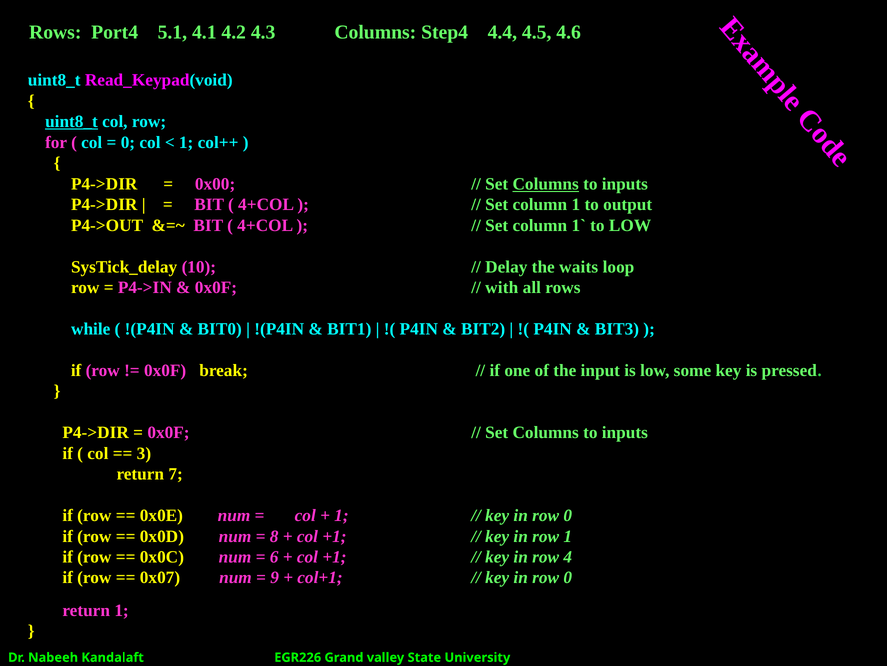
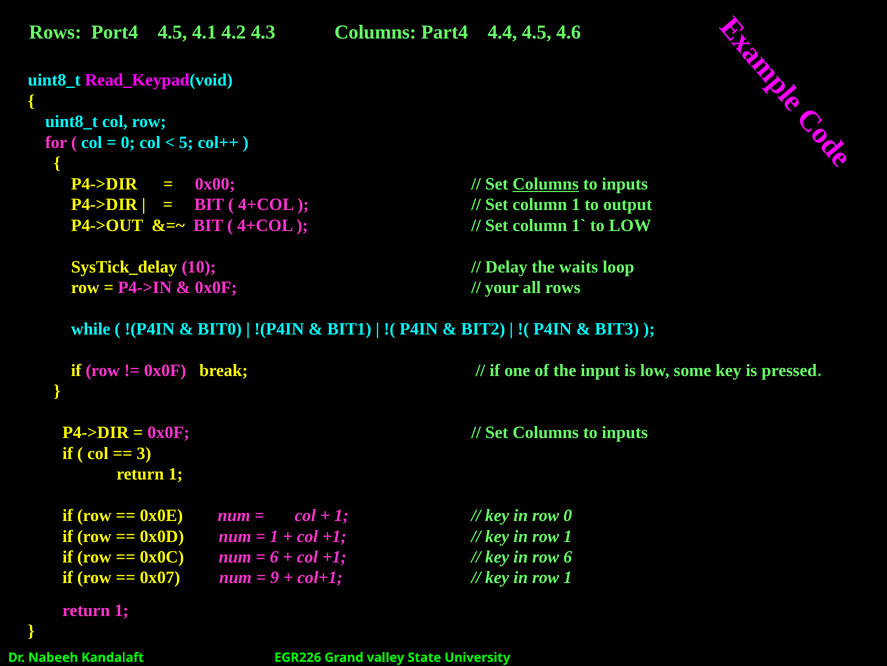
Port4 5.1: 5.1 -> 4.5
Step4: Step4 -> Part4
uint8_t at (71, 122) underline: present -> none
1 at (186, 142): 1 -> 5
with: with -> your
7 at (176, 474): 7 -> 1
8 at (274, 536): 8 -> 1
row 4: 4 -> 6
0 at (568, 577): 0 -> 1
